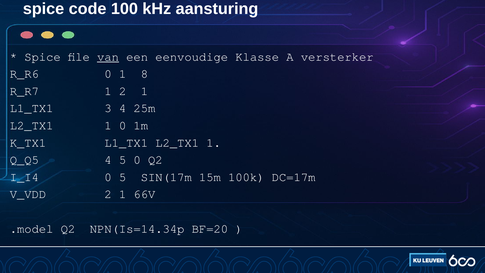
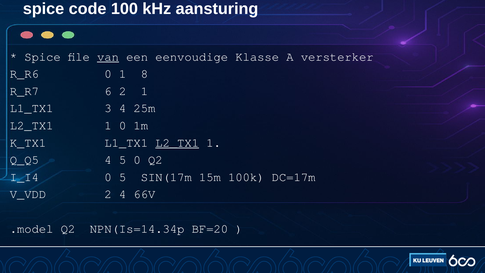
R_R7 1: 1 -> 6
L2_TX1 at (177, 143) underline: none -> present
V_VDD 2 1: 1 -> 4
